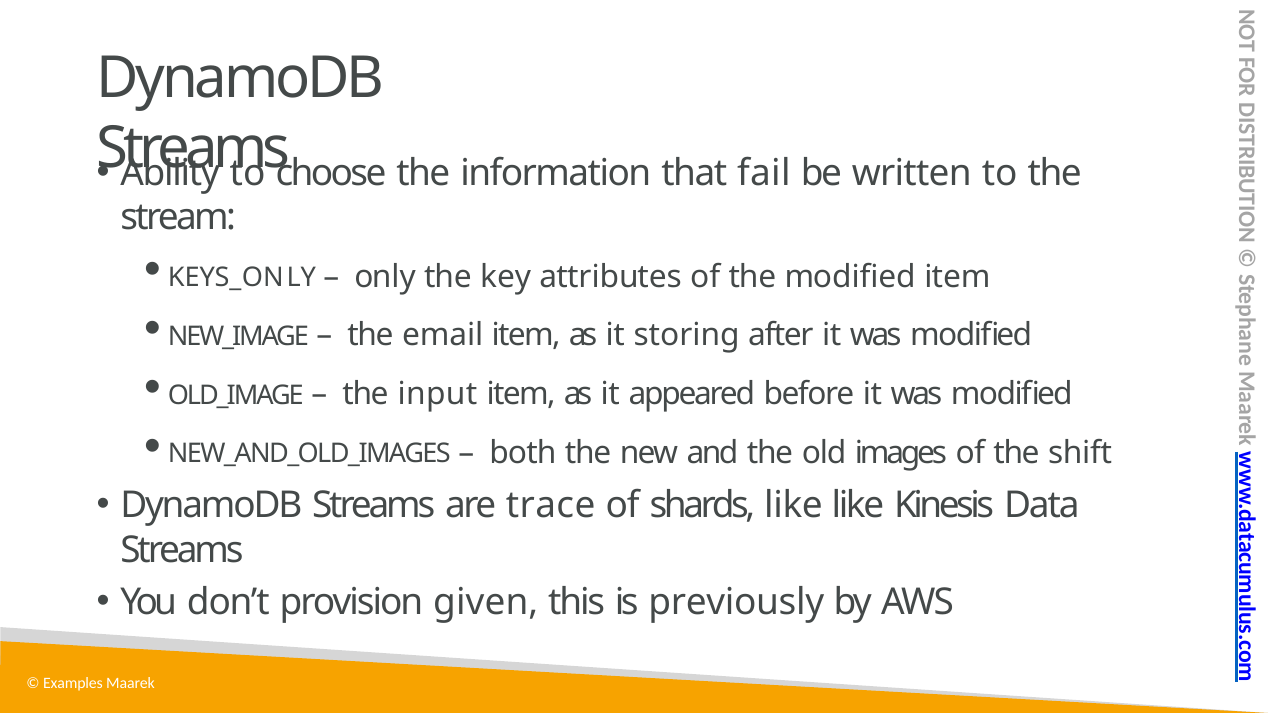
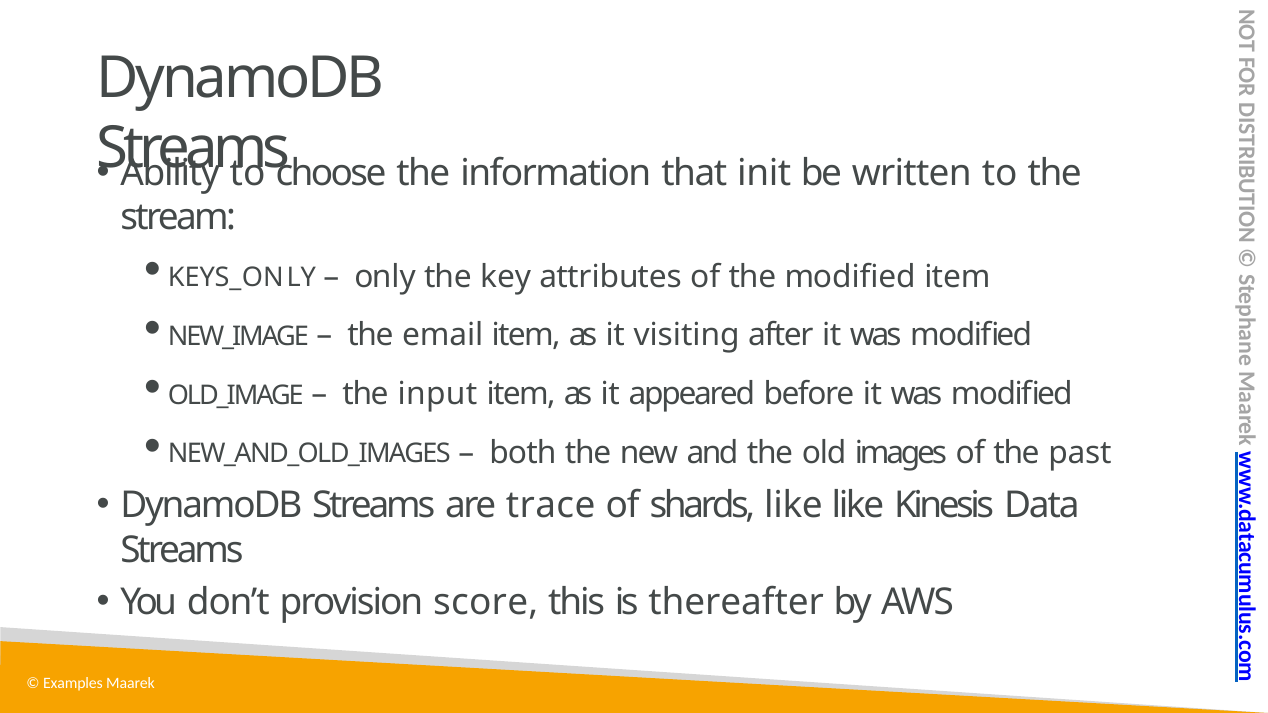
fail: fail -> init
storing: storing -> visiting
shift: shift -> past
given: given -> score
previously: previously -> thereafter
